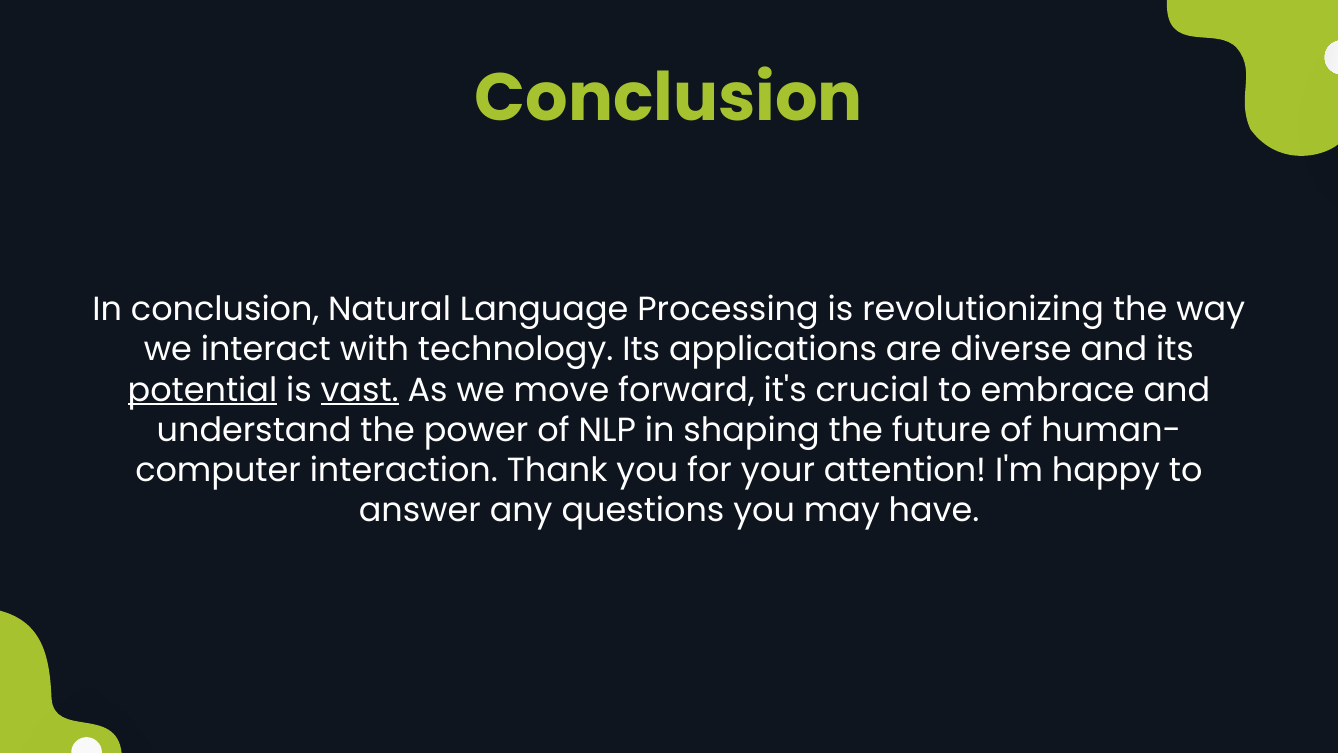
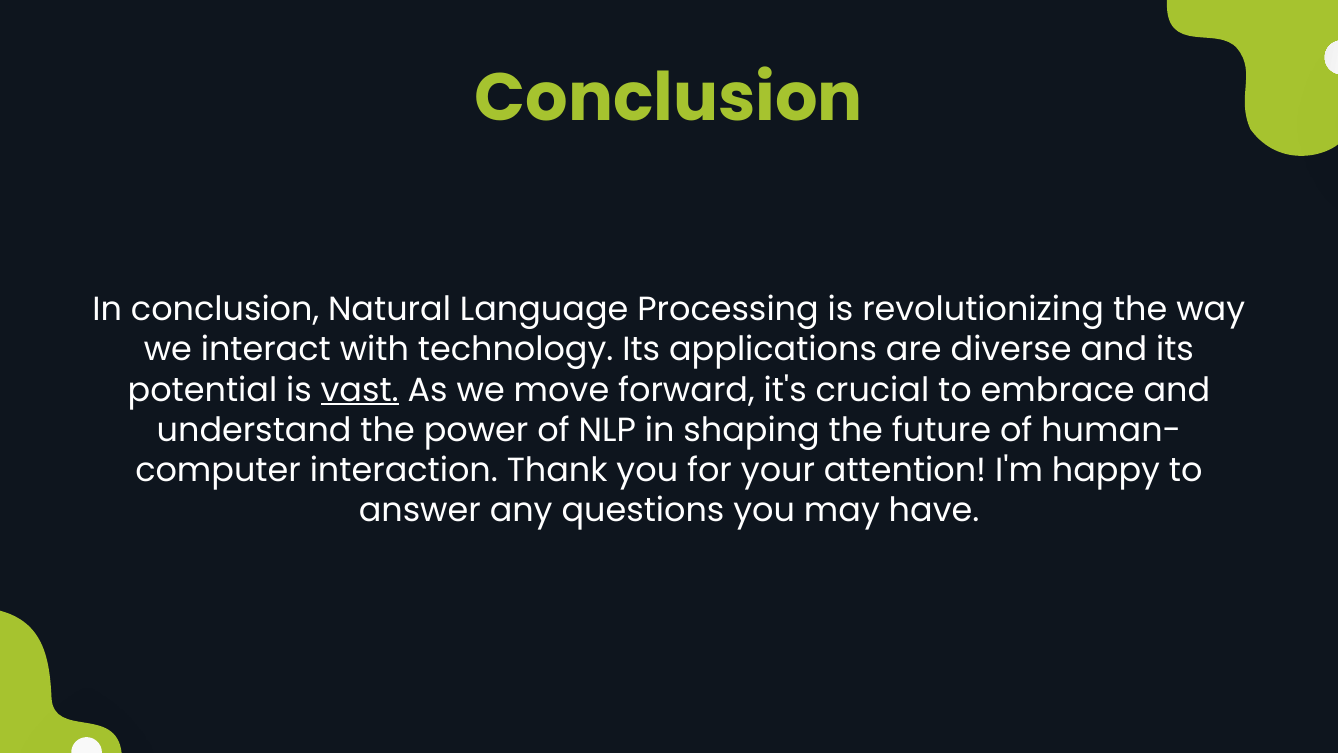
potential underline: present -> none
